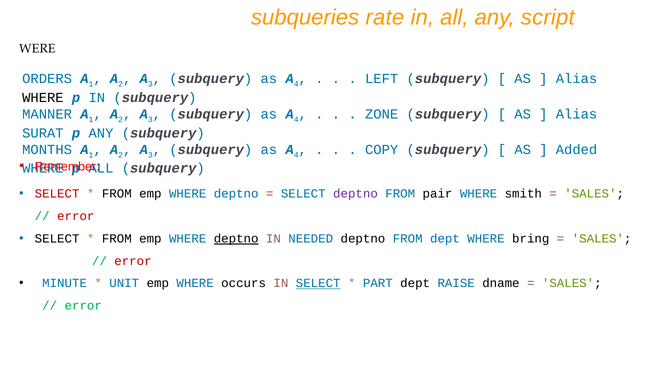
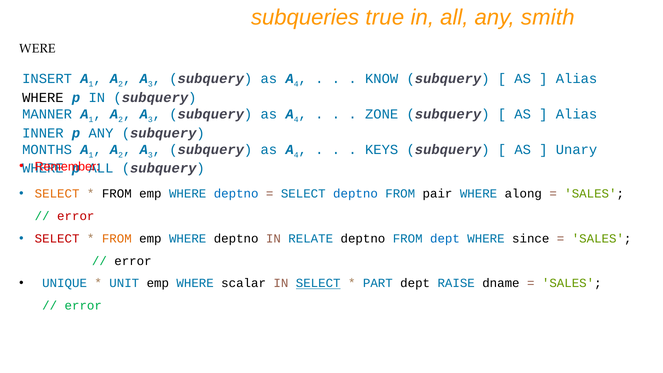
rate: rate -> true
script: script -> smith
ORDERS: ORDERS -> INSERT
LEFT: LEFT -> KNOW
SURAT: SURAT -> INNER
COPY: COPY -> KEYS
Added: Added -> Unary
SELECT at (57, 194) colour: red -> orange
deptno at (355, 194) colour: purple -> blue
smith: smith -> along
SELECT at (57, 239) colour: black -> red
FROM at (117, 239) colour: black -> orange
deptno at (236, 239) underline: present -> none
NEEDED: NEEDED -> RELATE
bring: bring -> since
error at (133, 261) colour: red -> black
MINUTE: MINUTE -> UNIQUE
occurs: occurs -> scalar
